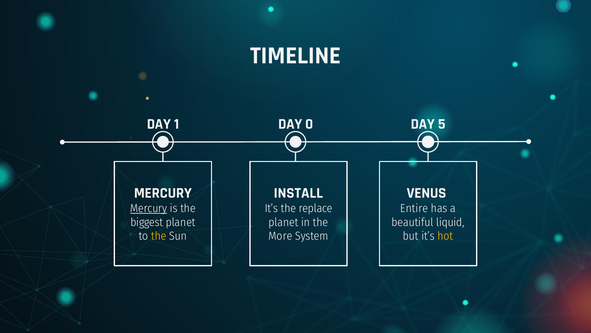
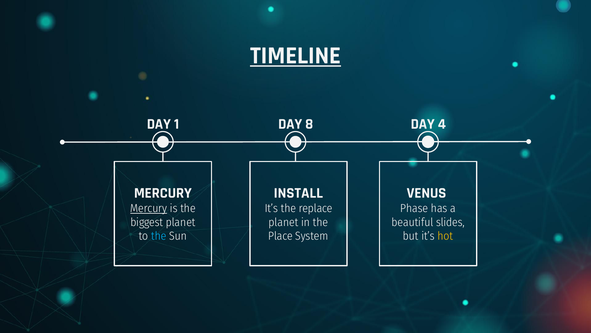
TIMELINE underline: none -> present
0: 0 -> 8
5: 5 -> 4
Entire: Entire -> Phase
liquid: liquid -> slides
the at (159, 236) colour: yellow -> light blue
More: More -> Place
